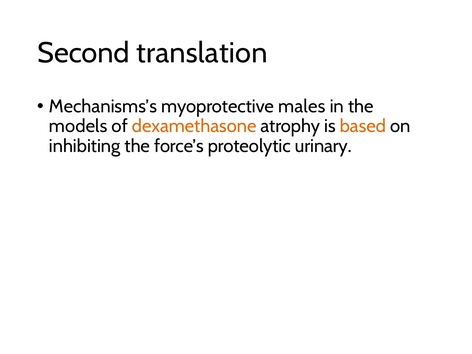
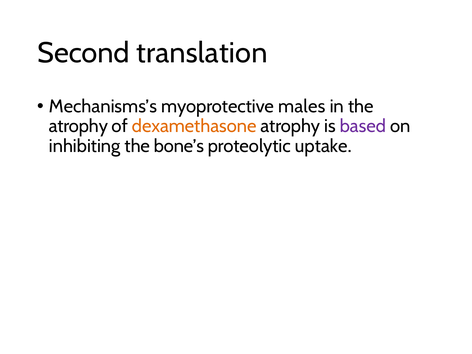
models at (78, 126): models -> atrophy
based colour: orange -> purple
force’s: force’s -> bone’s
urinary: urinary -> uptake
